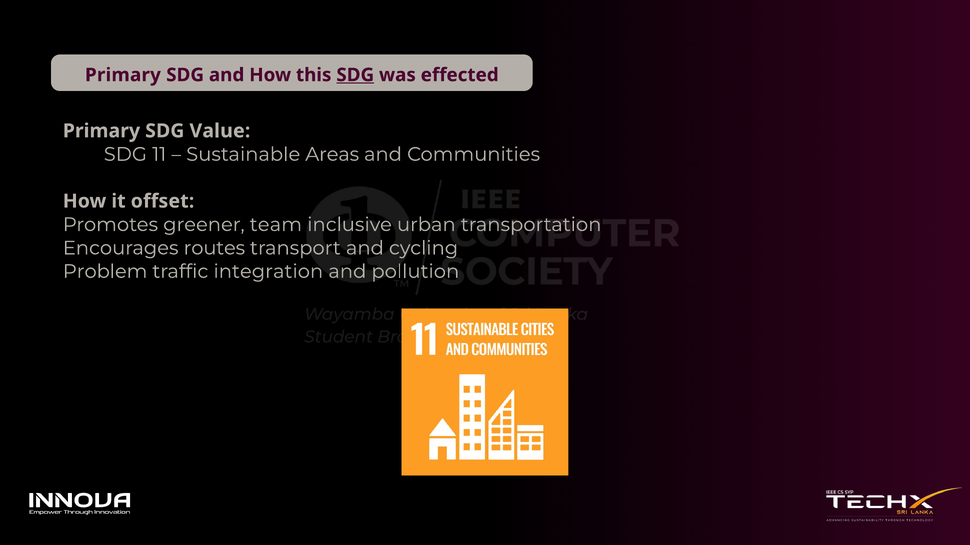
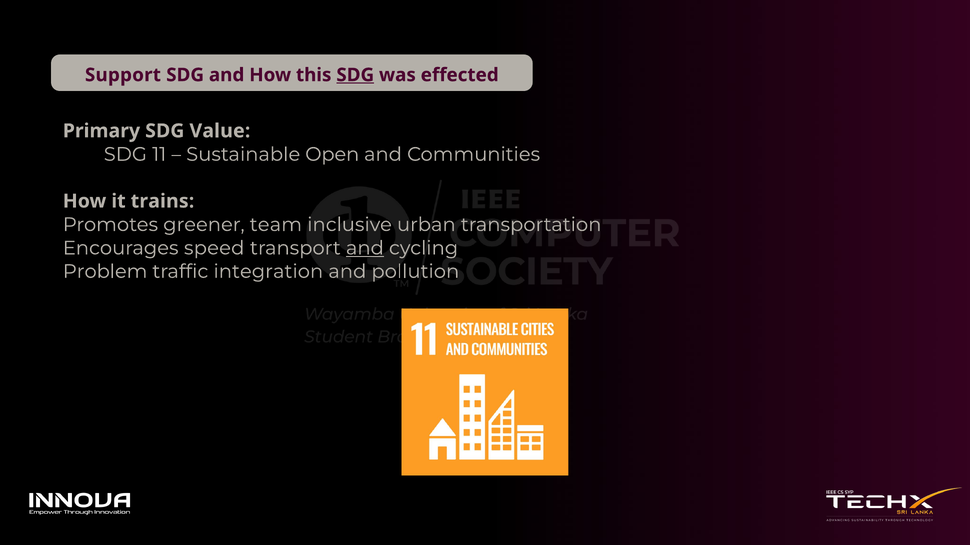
Primary at (123, 75): Primary -> Support
Areas: Areas -> Open
offset: offset -> trains
routes: routes -> speed
and at (365, 248) underline: none -> present
